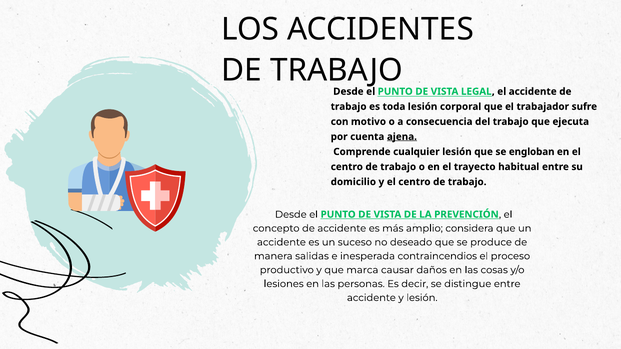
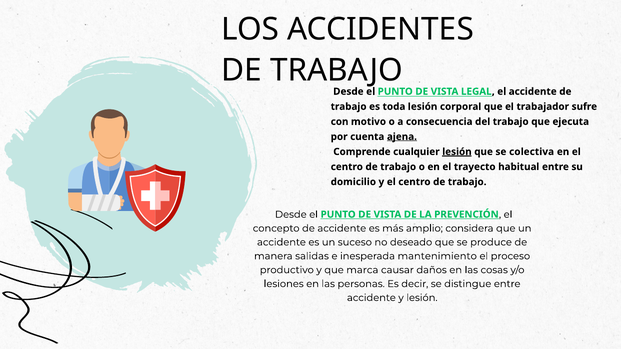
lesión at (457, 152) underline: none -> present
engloban: engloban -> colectiva
contraincendios: contraincendios -> mantenimiento
